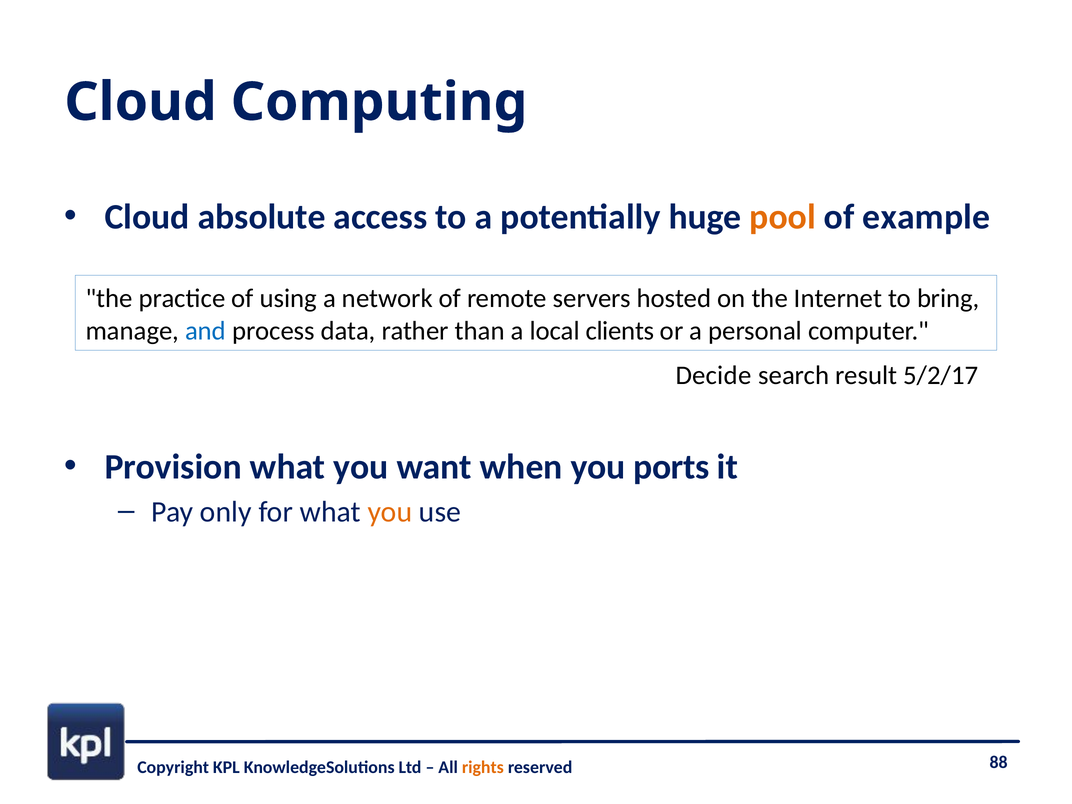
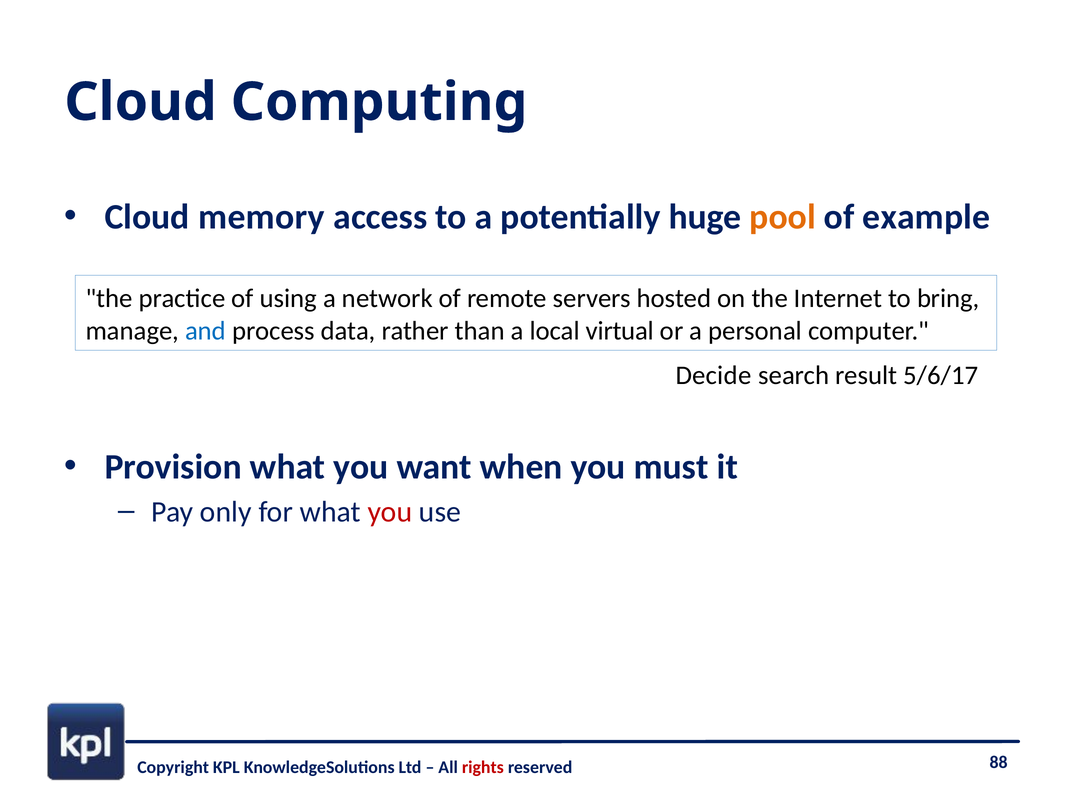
absolute: absolute -> memory
clients: clients -> virtual
5/2/17: 5/2/17 -> 5/6/17
ports: ports -> must
you at (390, 512) colour: orange -> red
rights colour: orange -> red
